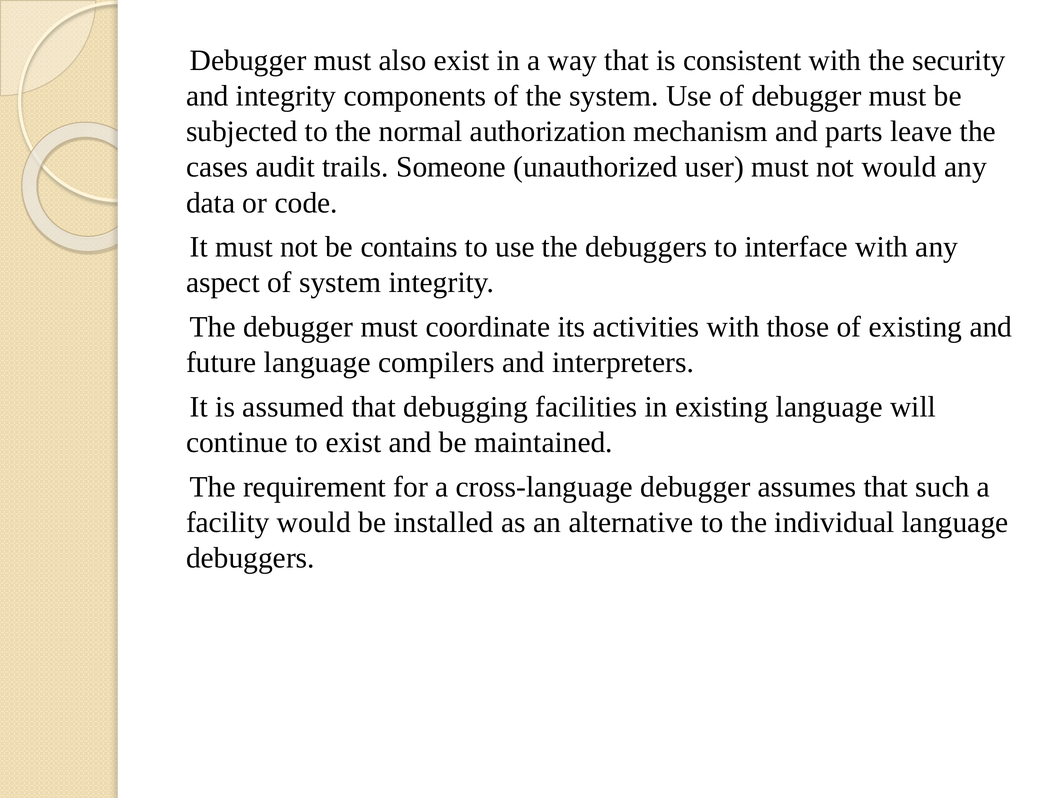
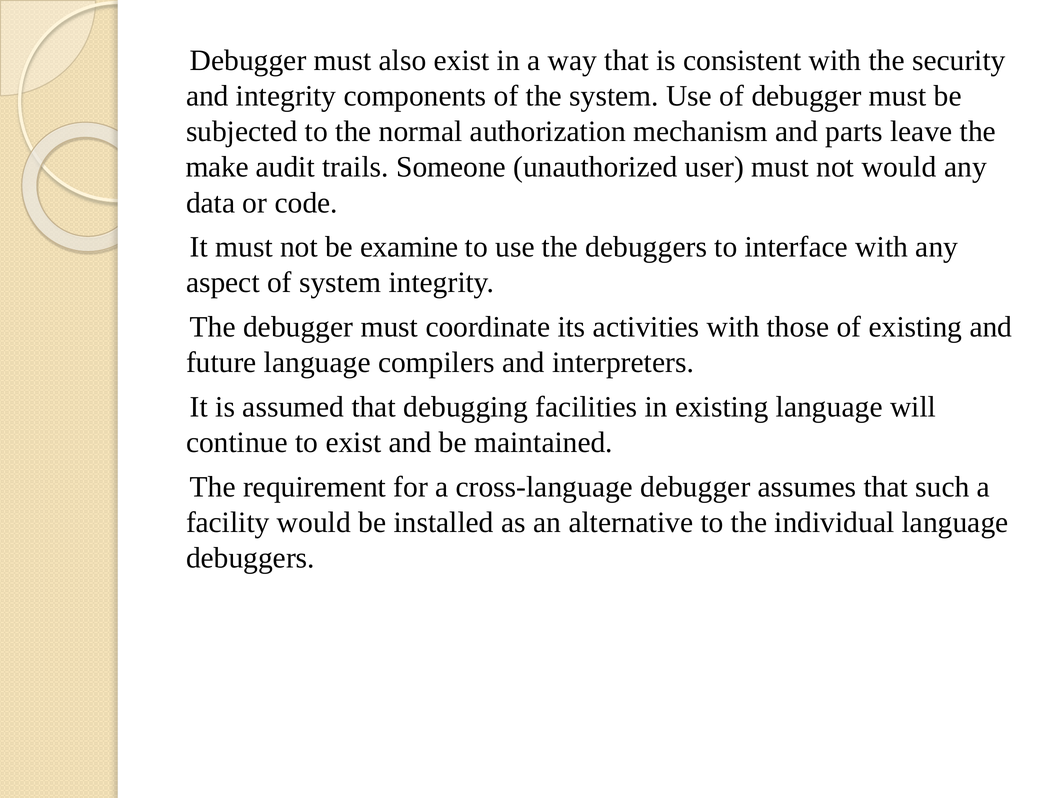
cases: cases -> make
contains: contains -> examine
